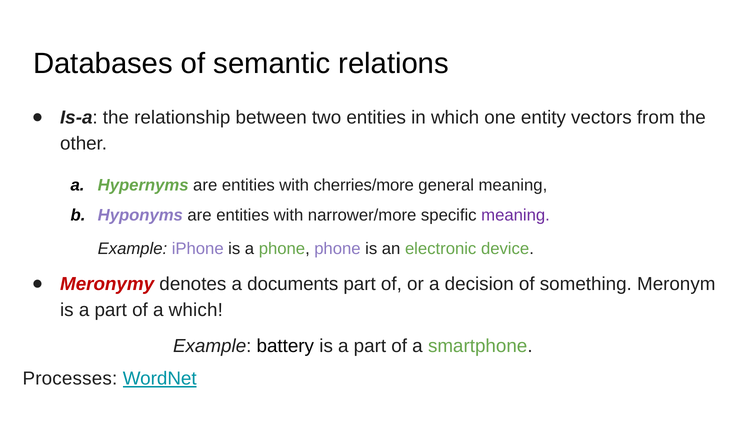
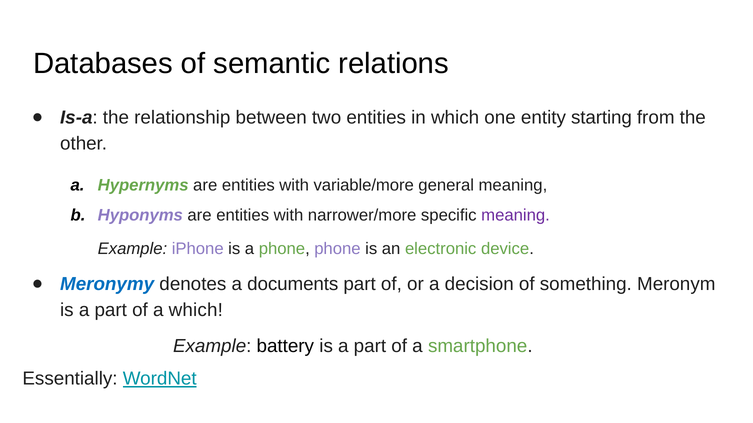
vectors: vectors -> starting
cherries/more: cherries/more -> variable/more
Meronymy colour: red -> blue
Processes: Processes -> Essentially
